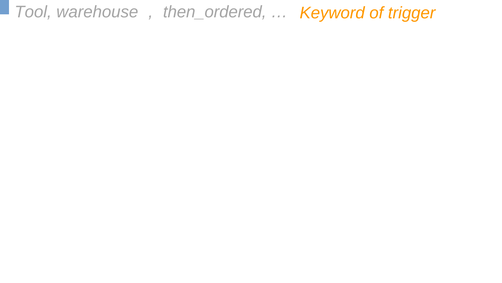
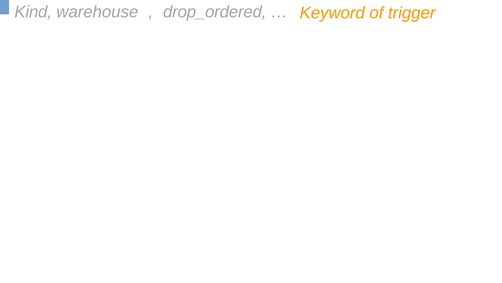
Tool: Tool -> Kind
then_ordered: then_ordered -> drop_ordered
